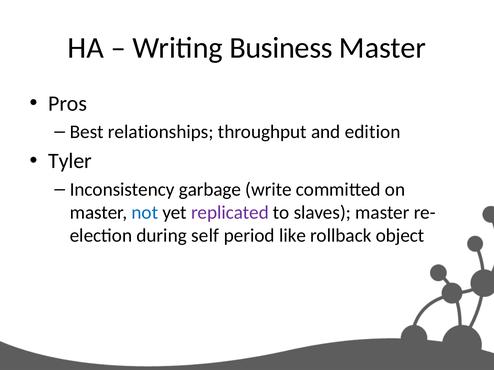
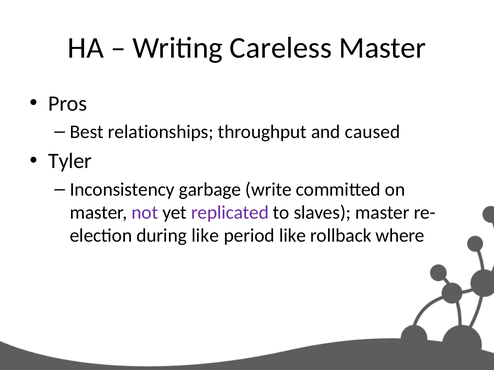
Business: Business -> Careless
edition: edition -> caused
not colour: blue -> purple
during self: self -> like
object: object -> where
